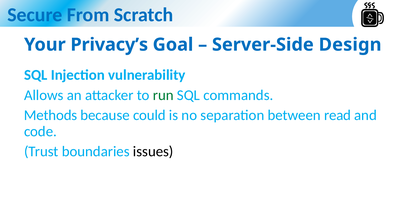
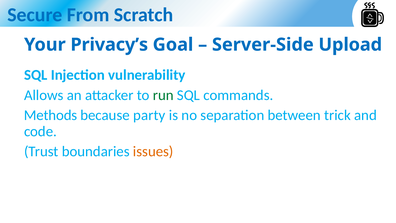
Design: Design -> Upload
could: could -> party
read: read -> trick
issues colour: black -> orange
